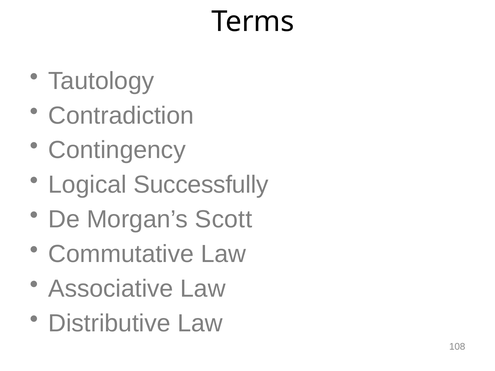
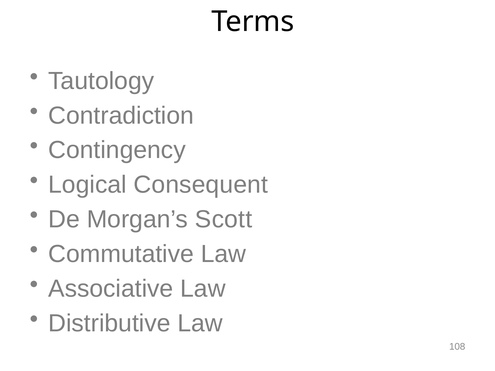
Successfully: Successfully -> Consequent
